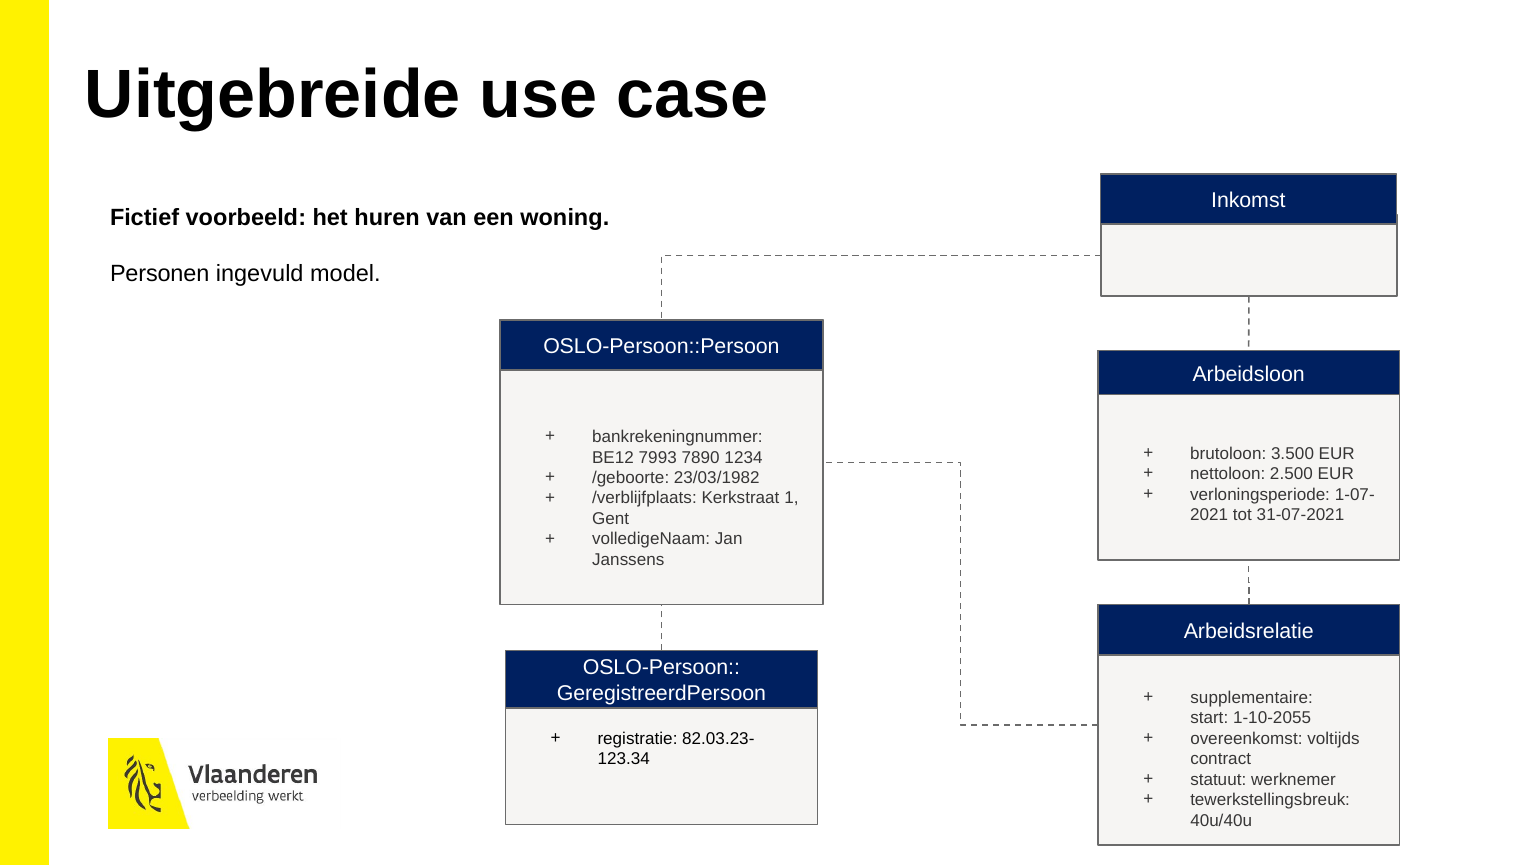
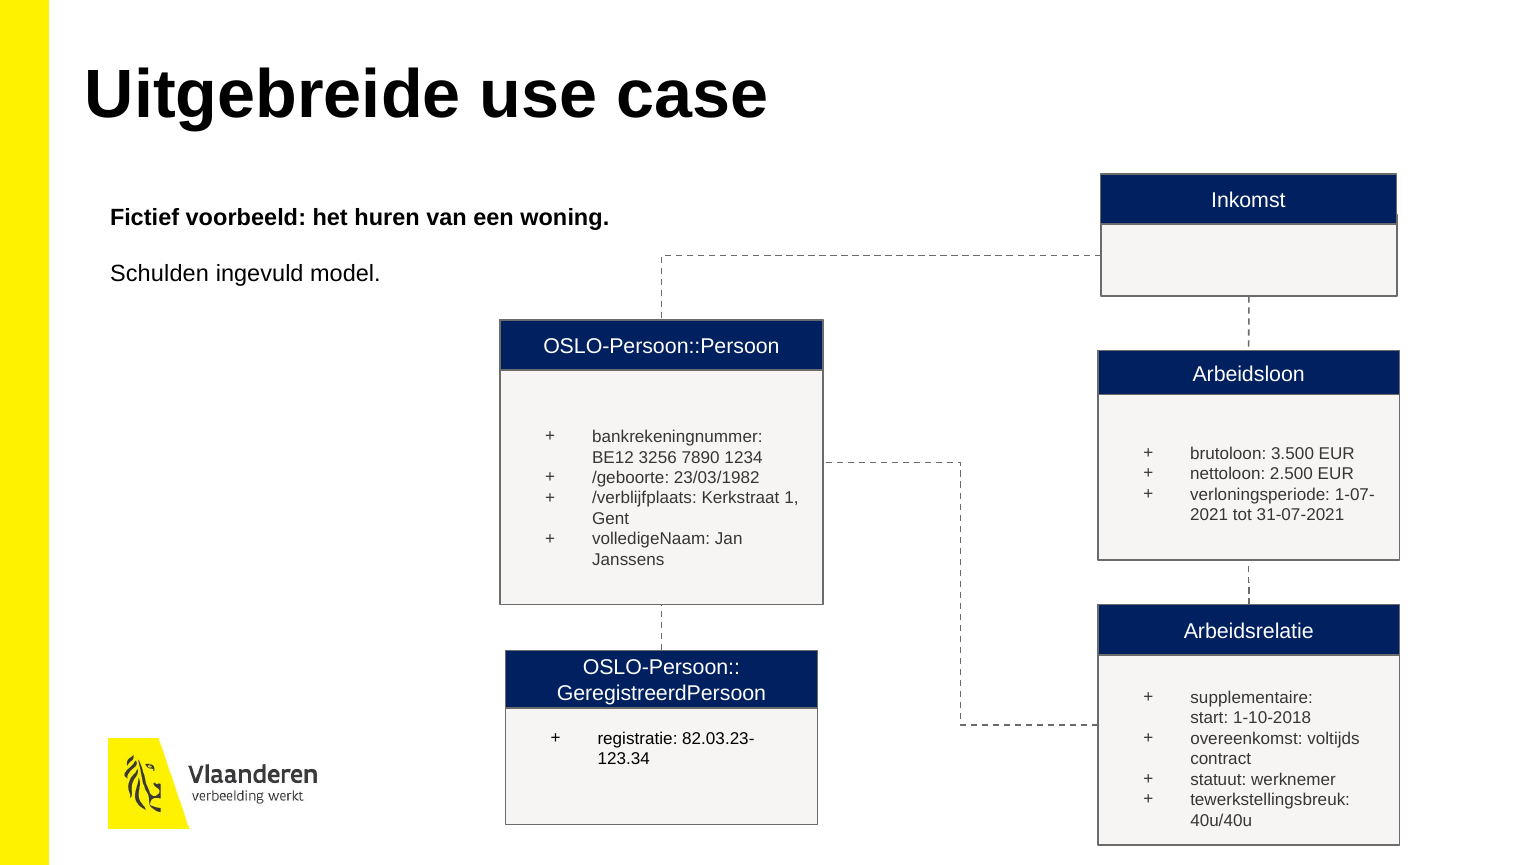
Personen: Personen -> Schulden
7993: 7993 -> 3256
1-10-2055: 1-10-2055 -> 1-10-2018
